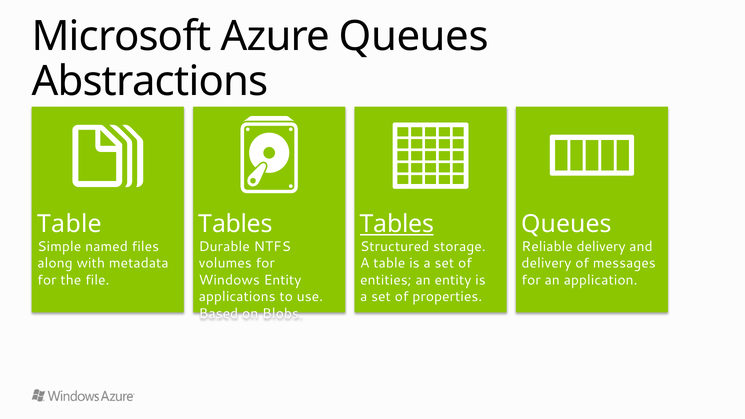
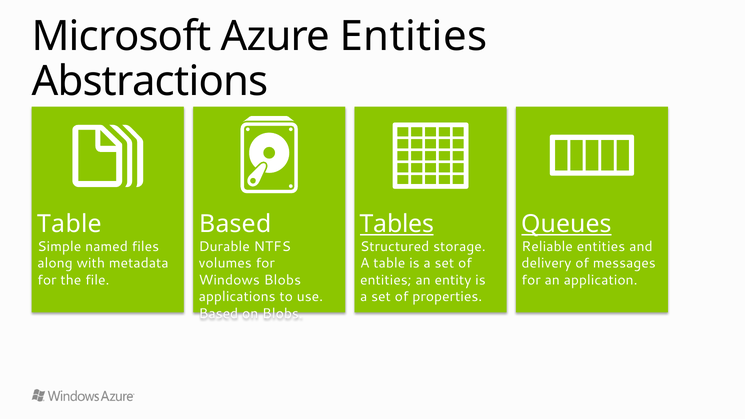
Azure Queues: Queues -> Entities
Tables at (235, 224): Tables -> Based
Queues at (566, 224) underline: none -> present
Reliable delivery: delivery -> entities
Windows Entity: Entity -> Blobs
